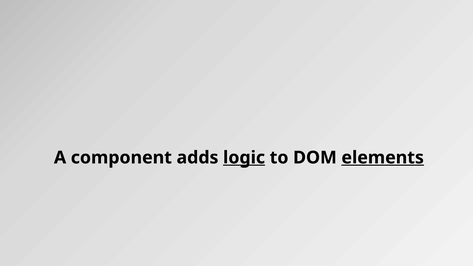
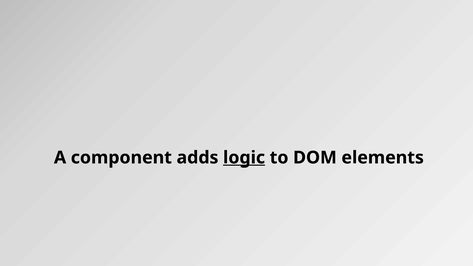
elements underline: present -> none
